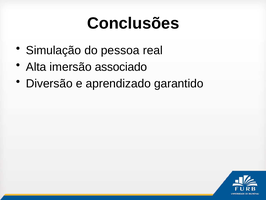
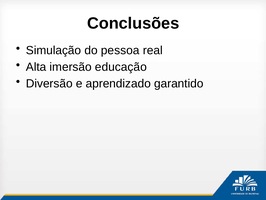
associado: associado -> educação
